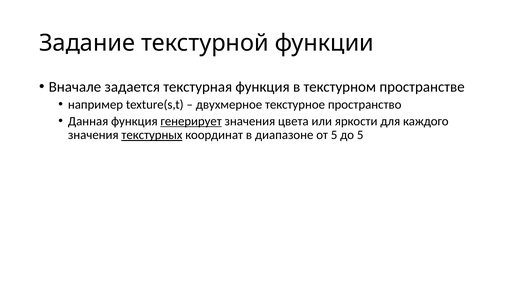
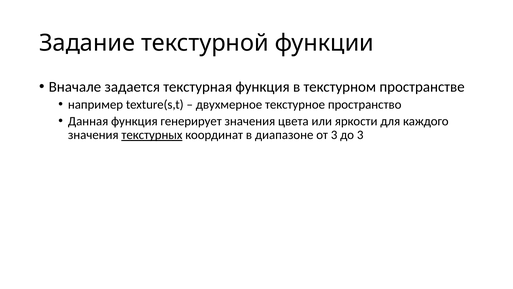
генерирует underline: present -> none
от 5: 5 -> 3
до 5: 5 -> 3
